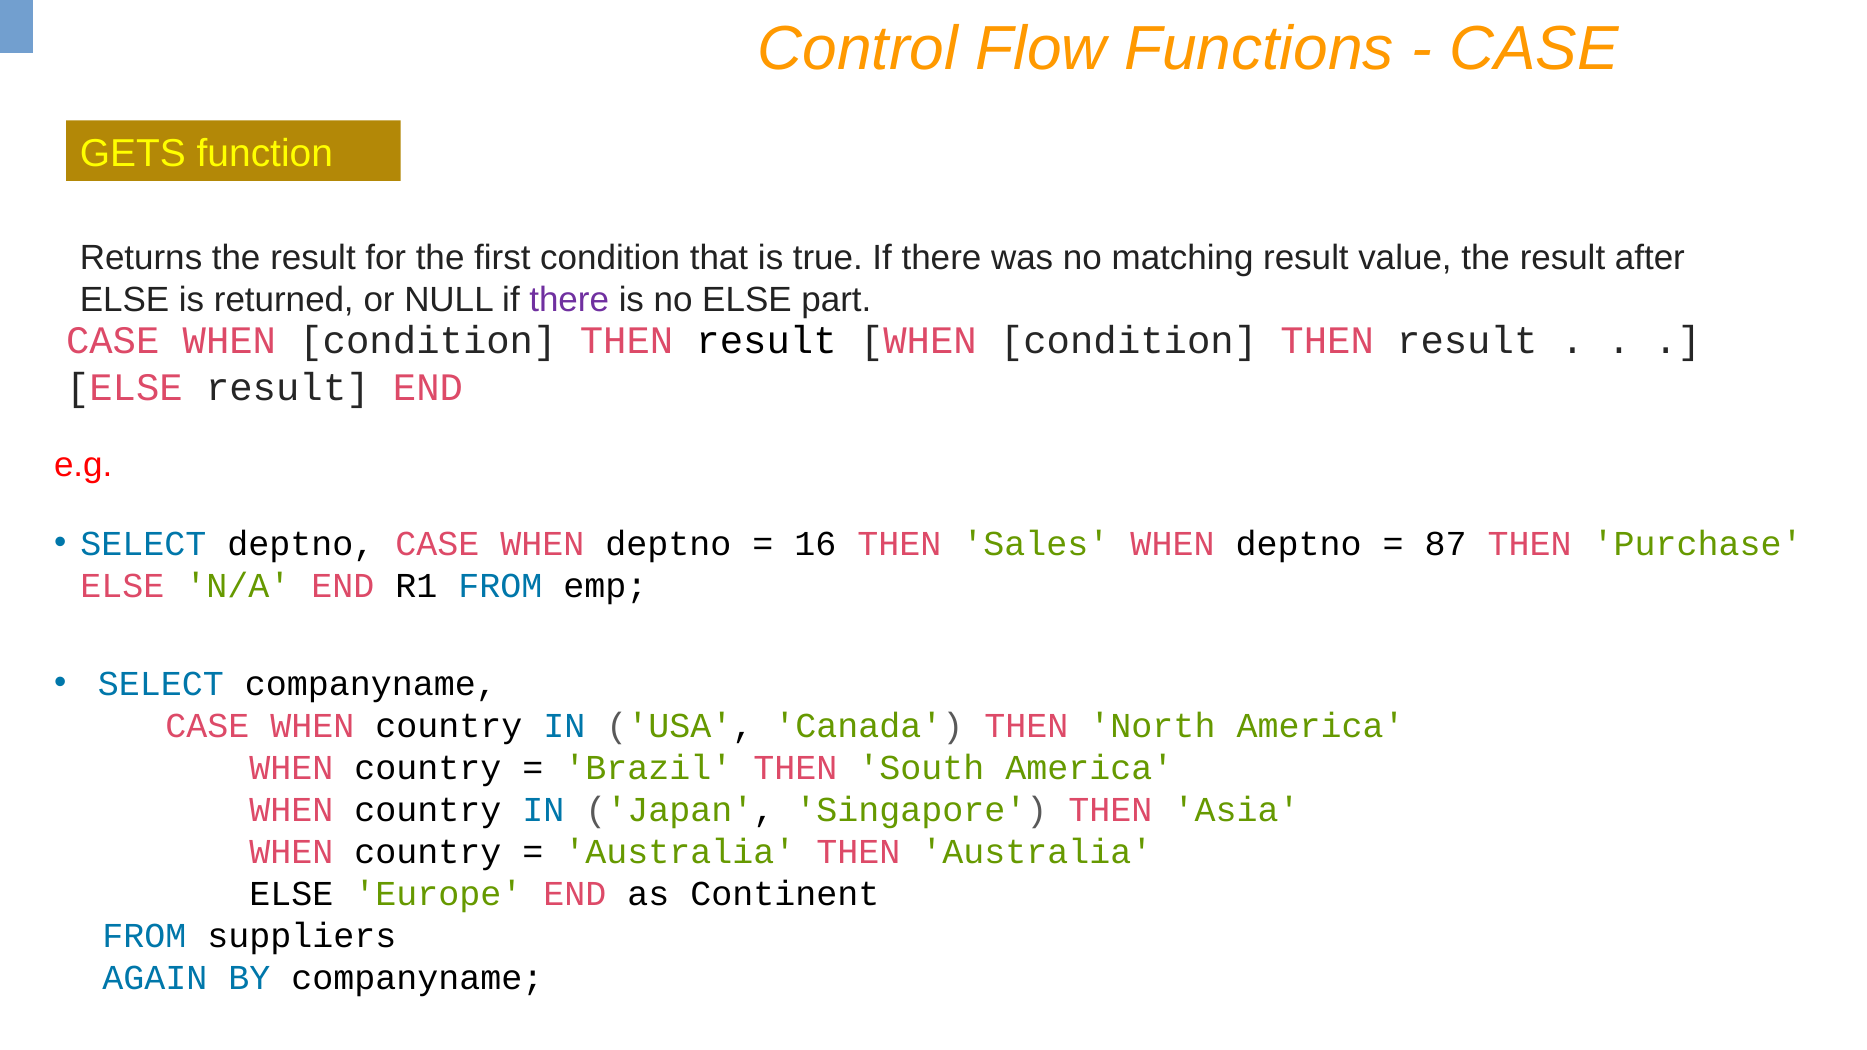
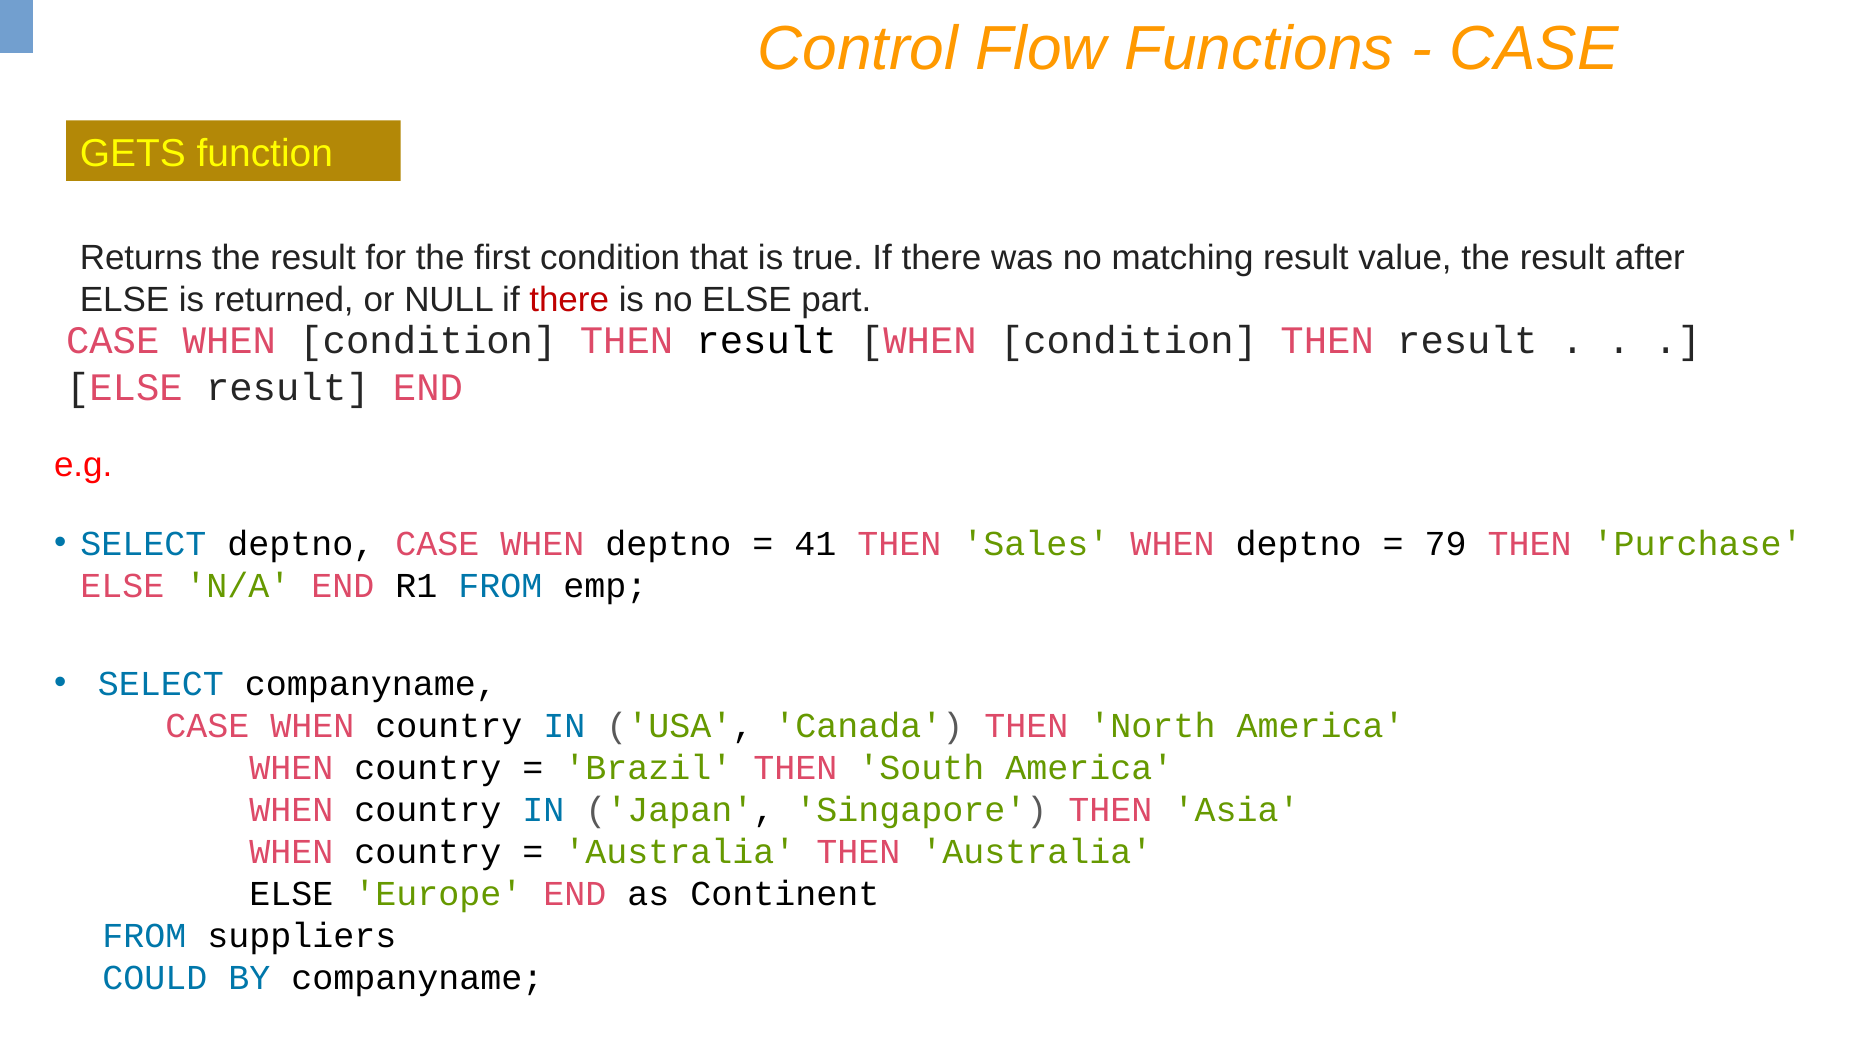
there at (569, 300) colour: purple -> red
16: 16 -> 41
87: 87 -> 79
AGAIN: AGAIN -> COULD
